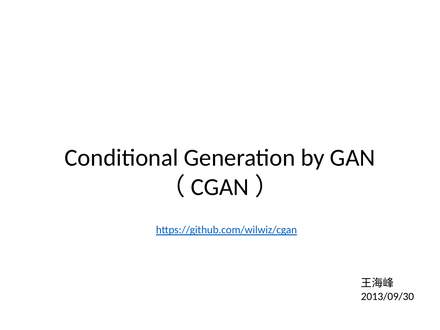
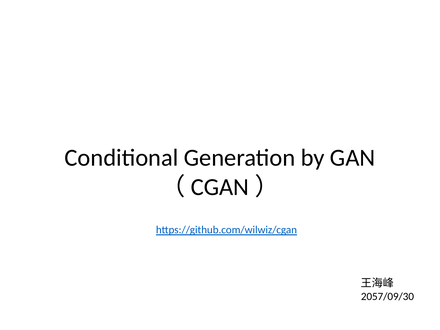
2013/09/30: 2013/09/30 -> 2057/09/30
